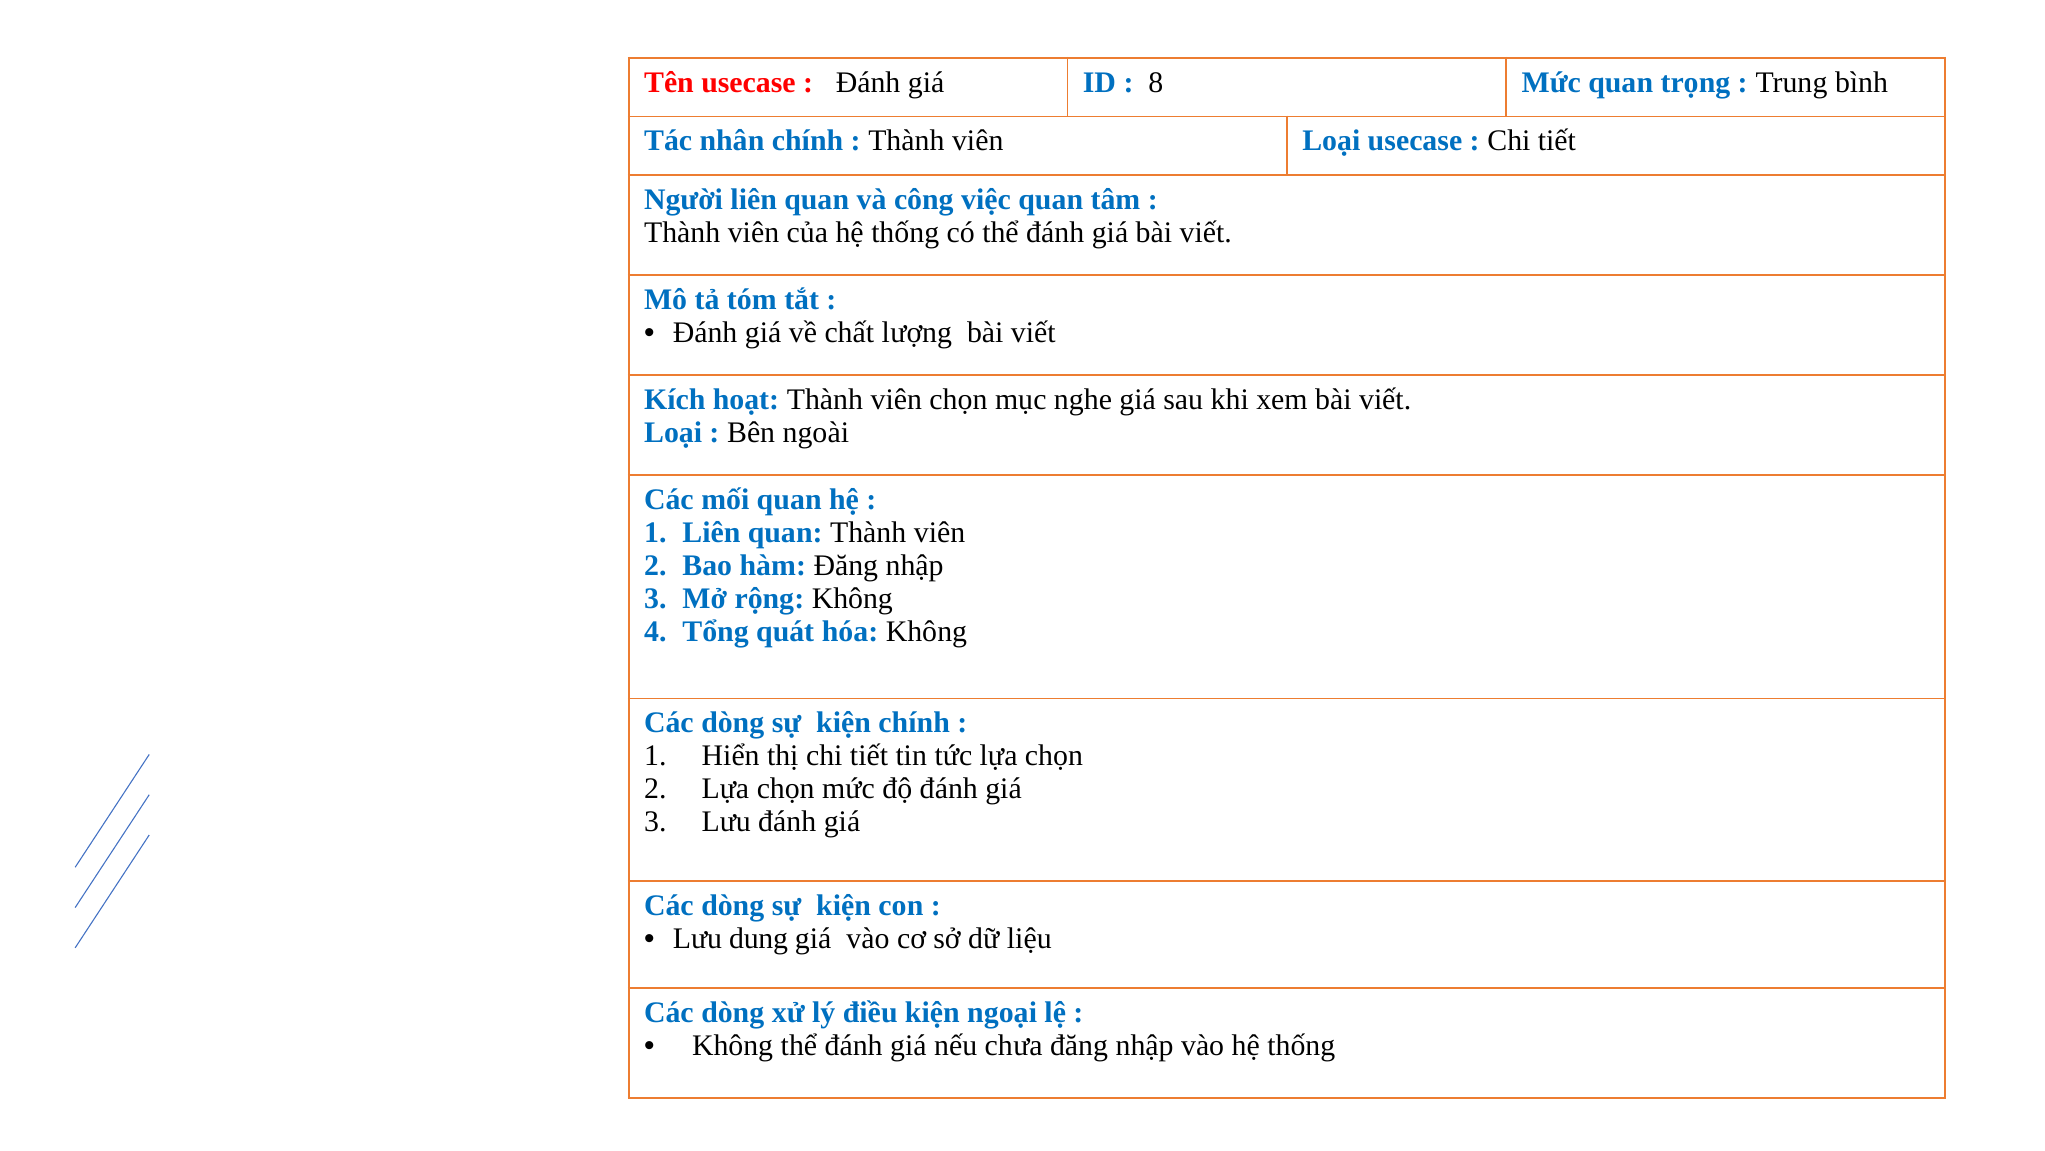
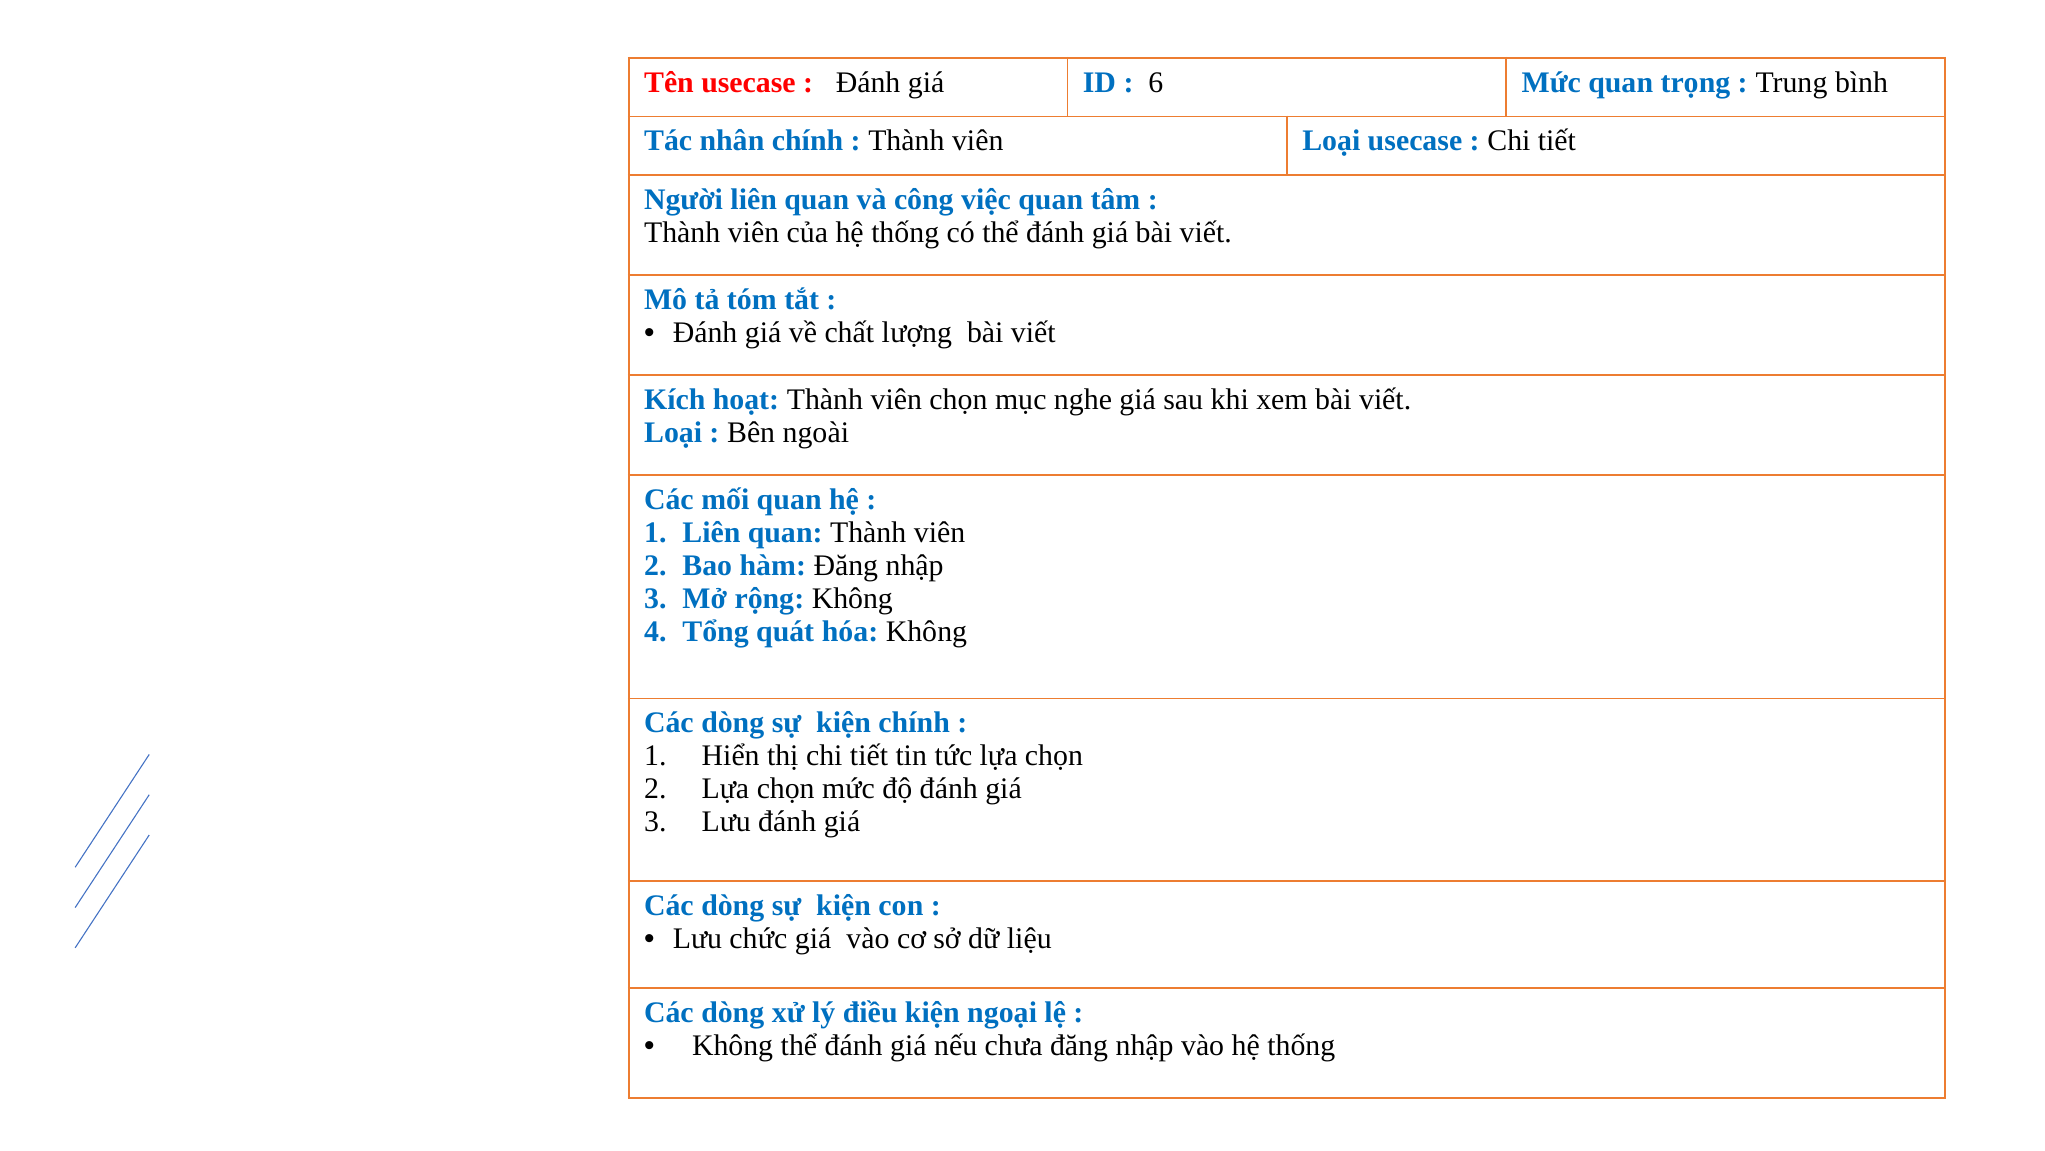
8: 8 -> 6
dung: dung -> chức
